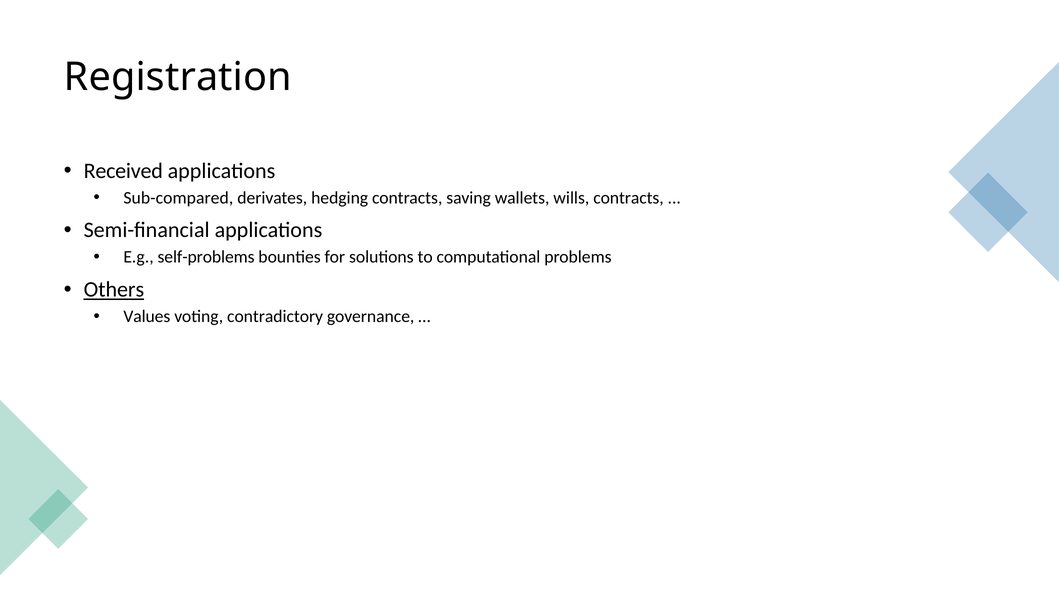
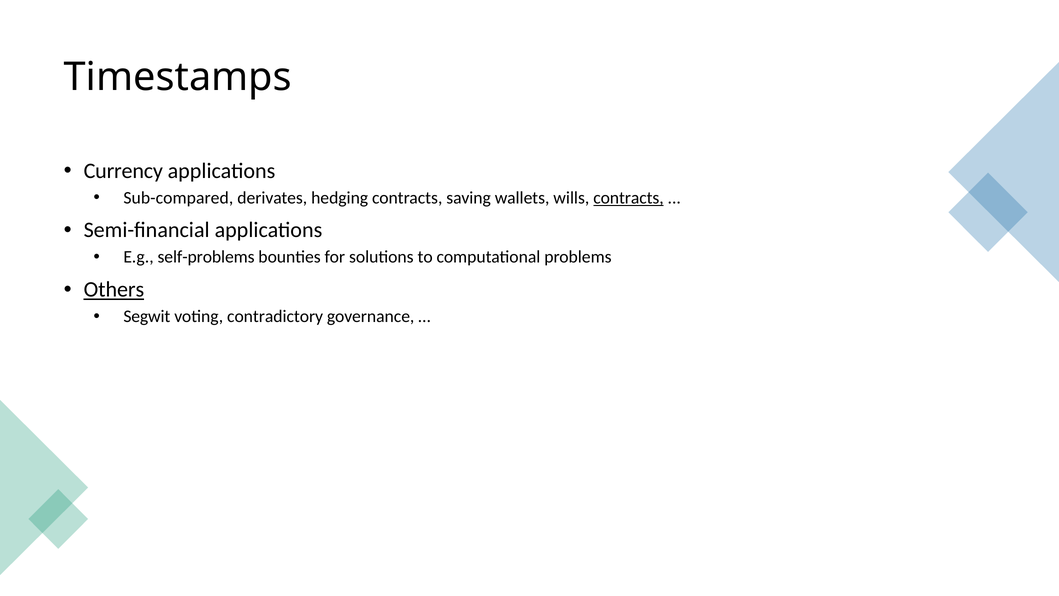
Registration: Registration -> Timestamps
Received: Received -> Currency
contracts at (628, 198) underline: none -> present
Values: Values -> Segwit
